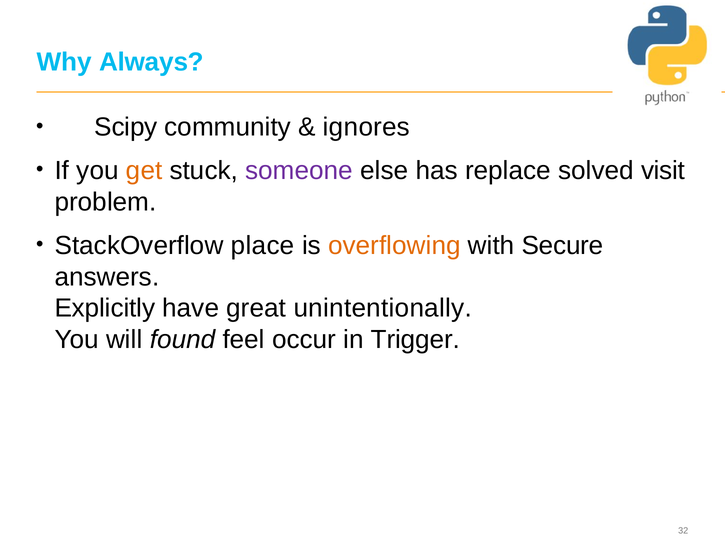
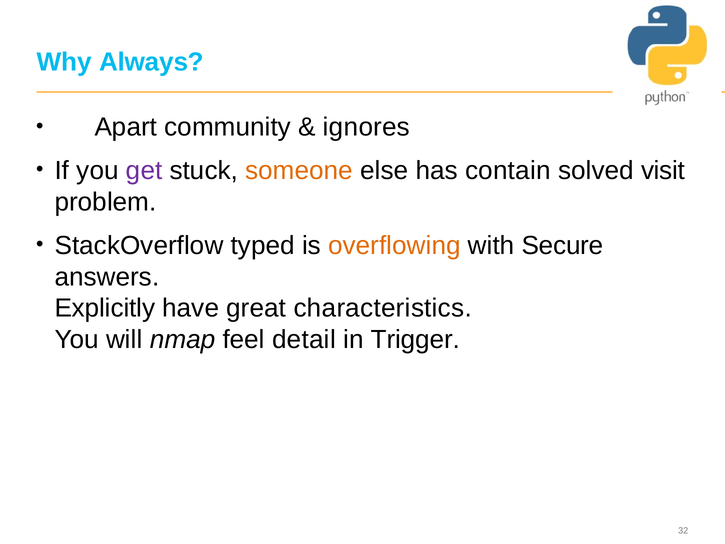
Scipy: Scipy -> Apart
get colour: orange -> purple
someone colour: purple -> orange
replace: replace -> contain
place: place -> typed
unintentionally: unintentionally -> characteristics
found: found -> nmap
occur: occur -> detail
